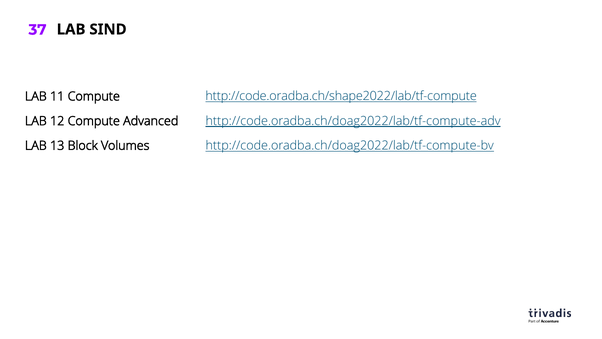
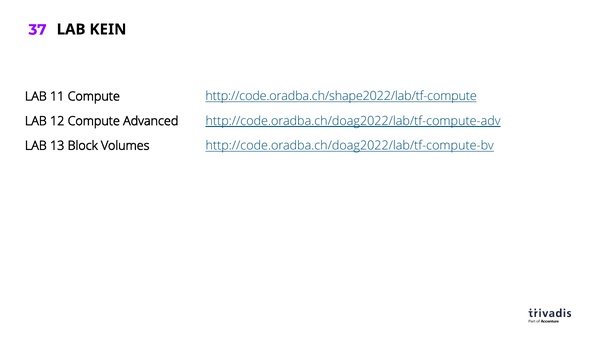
SIND: SIND -> KEIN
